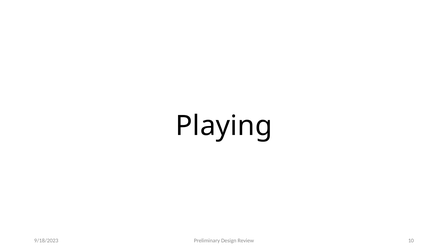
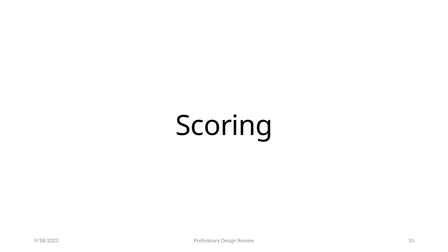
Playing: Playing -> Scoring
